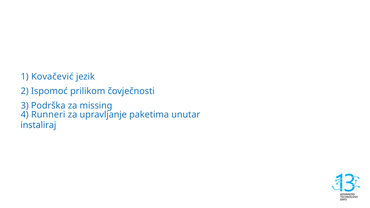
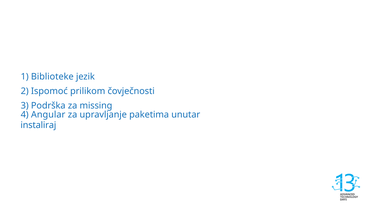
Kovačević: Kovačević -> Biblioteke
Runneri: Runneri -> Angular
